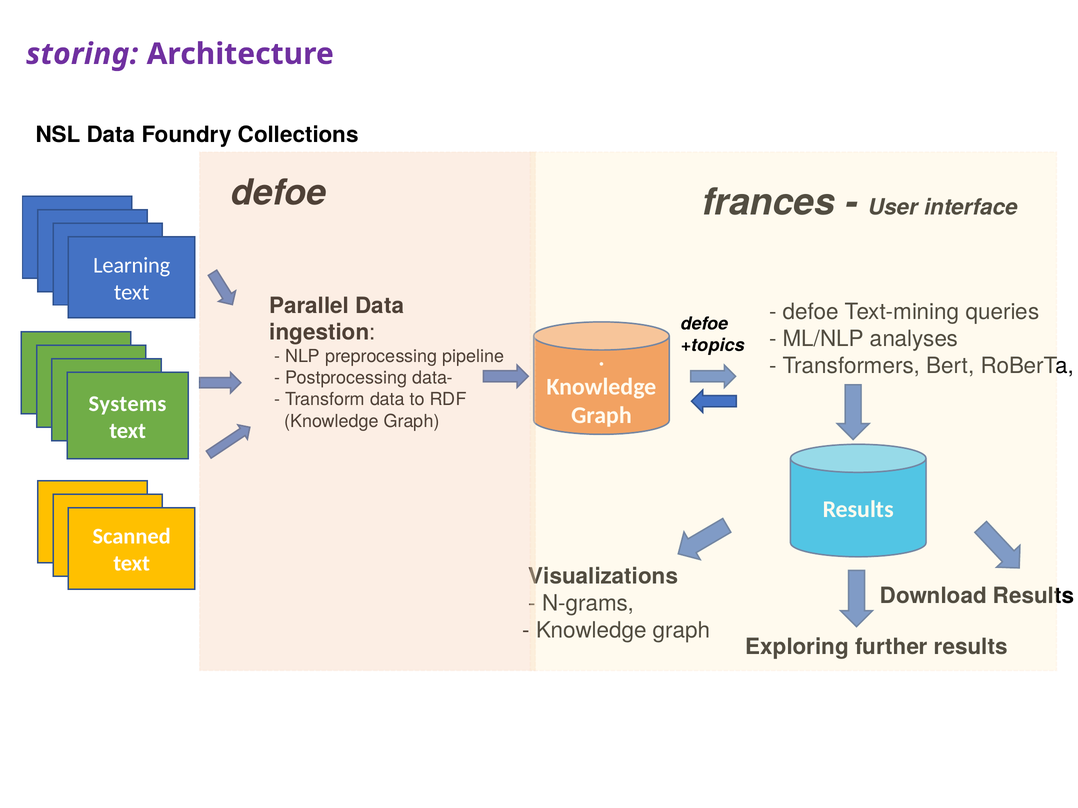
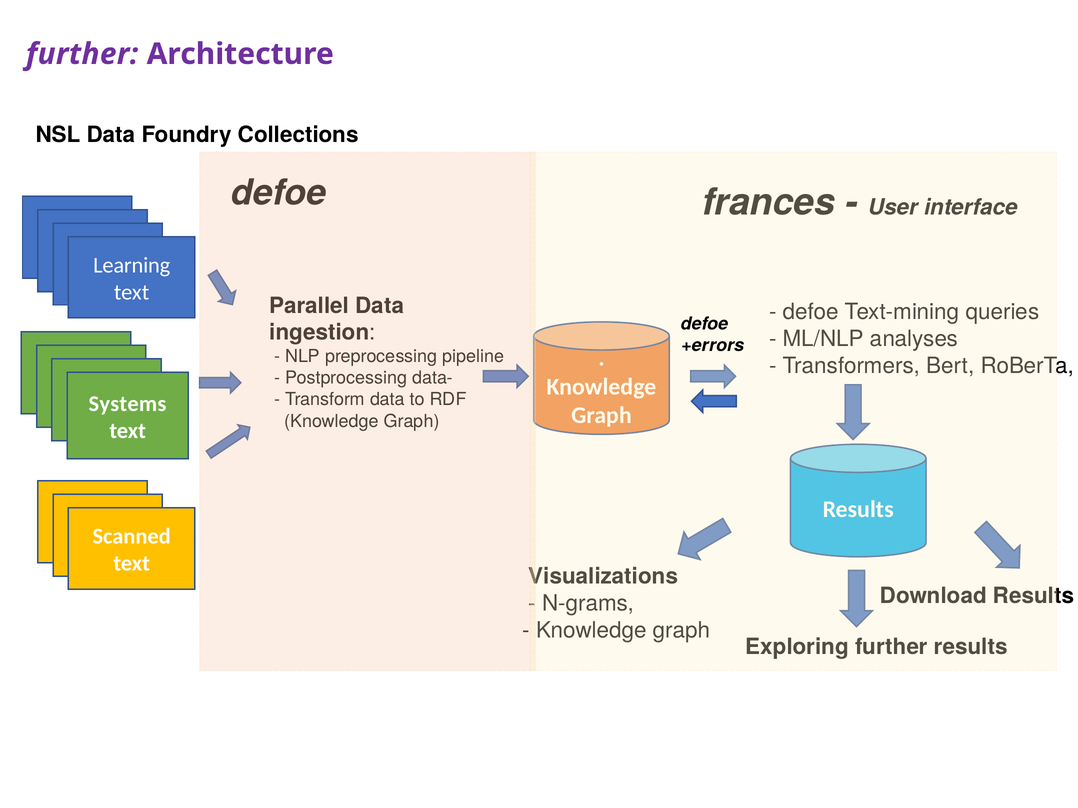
storing at (82, 54): storing -> further
+topics: +topics -> +errors
